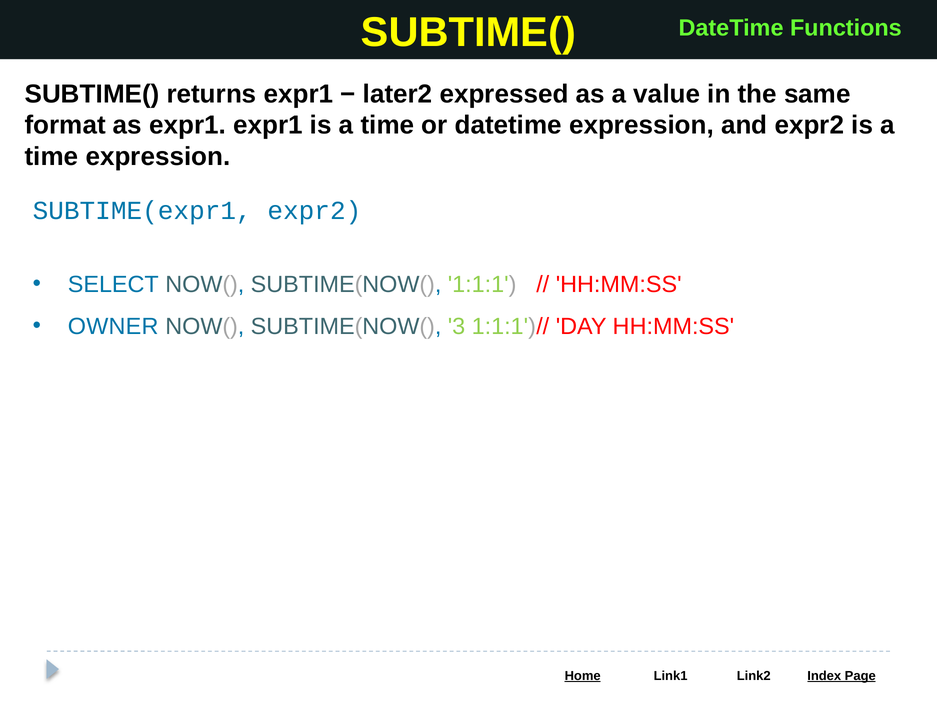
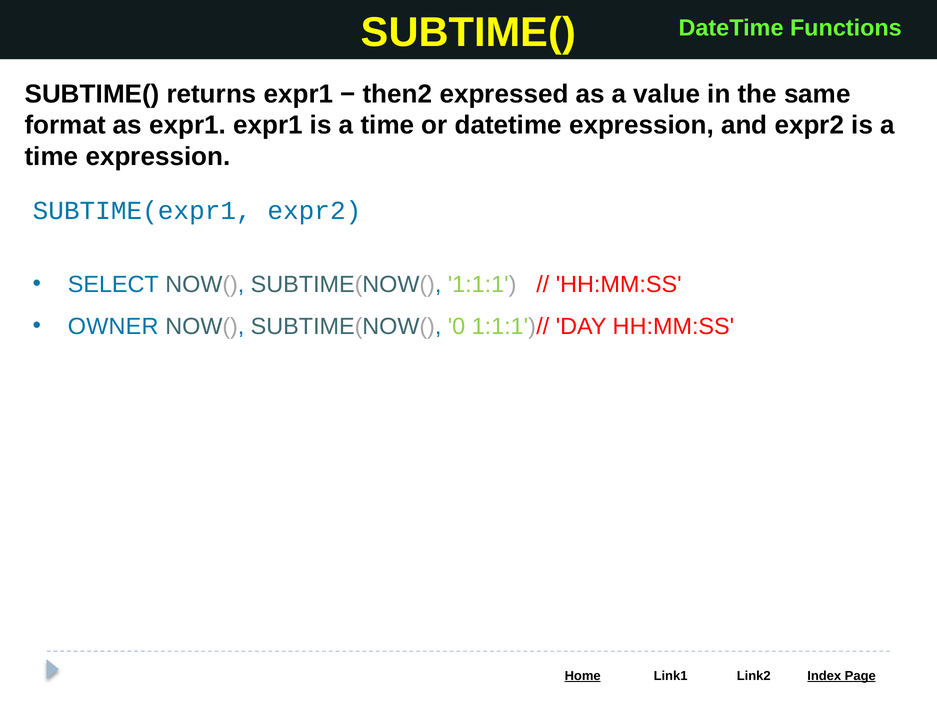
later2: later2 -> then2
3: 3 -> 0
